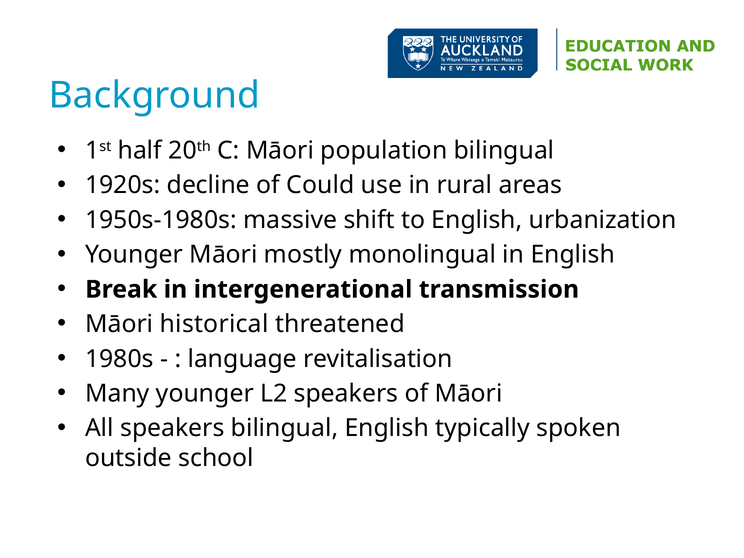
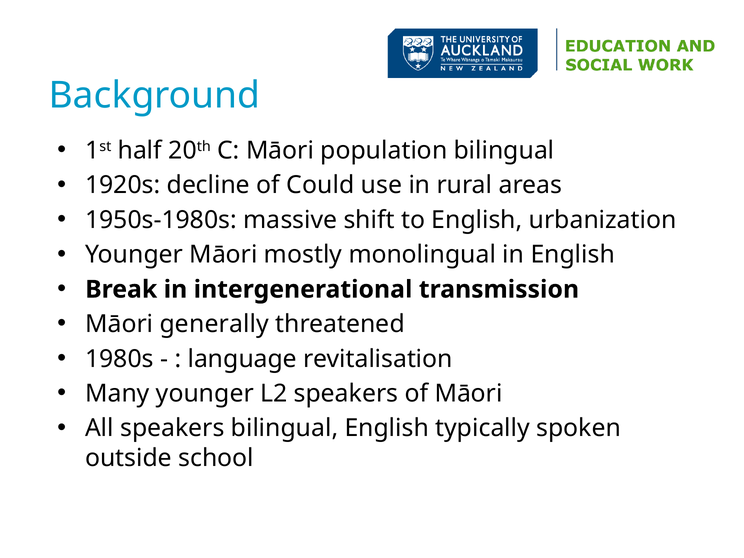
historical: historical -> generally
